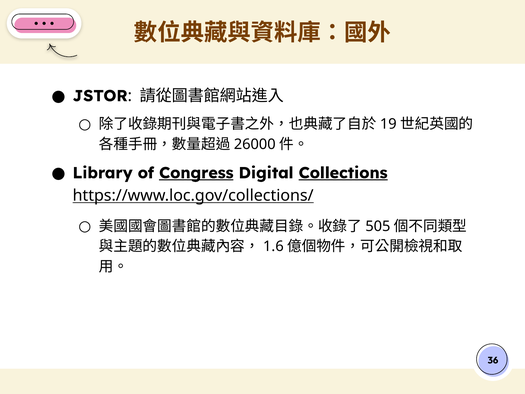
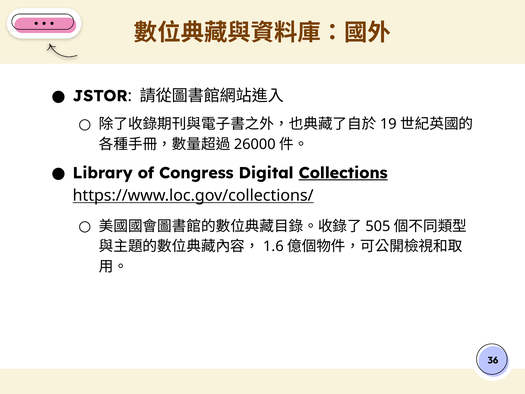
Congress underline: present -> none
